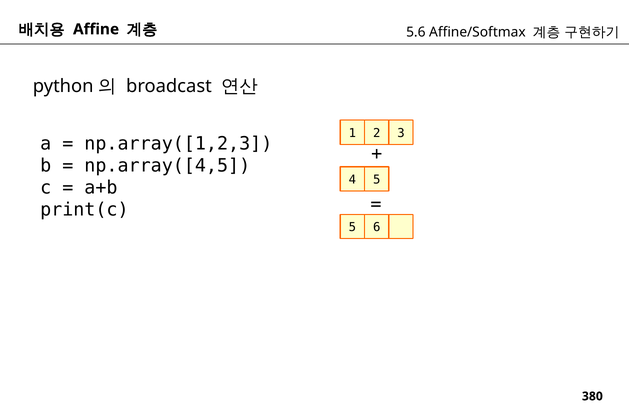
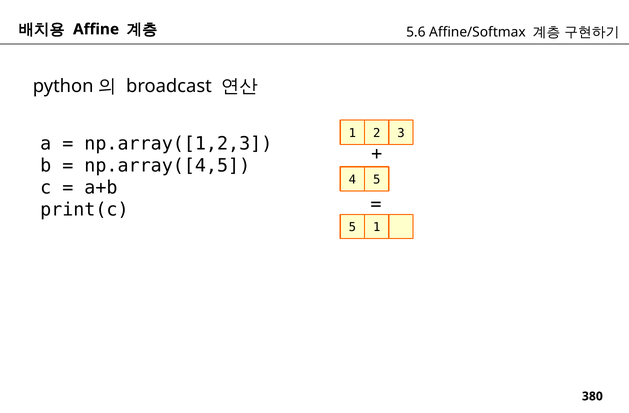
5 6: 6 -> 1
